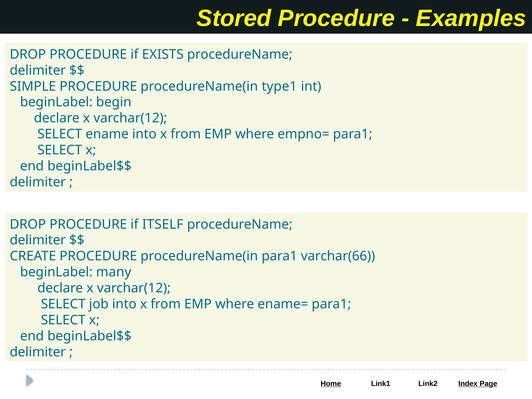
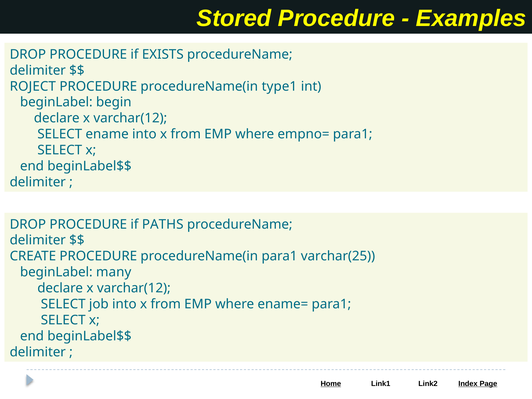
SIMPLE: SIMPLE -> ROJECT
ITSELF: ITSELF -> PATHS
varchar(66: varchar(66 -> varchar(25
